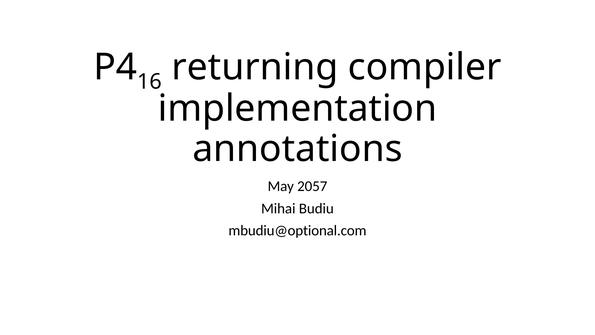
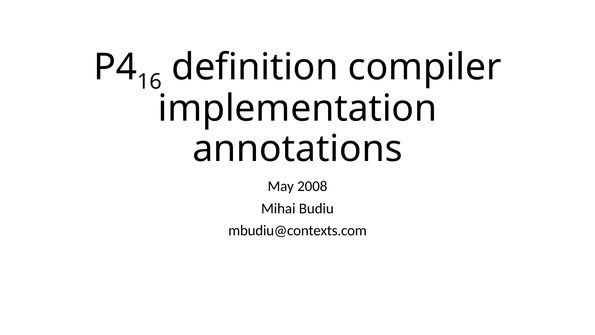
returning: returning -> definition
2057: 2057 -> 2008
mbudiu@optional.com: mbudiu@optional.com -> mbudiu@contexts.com
